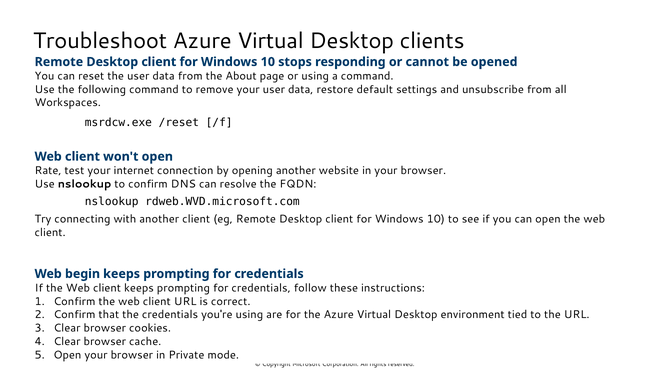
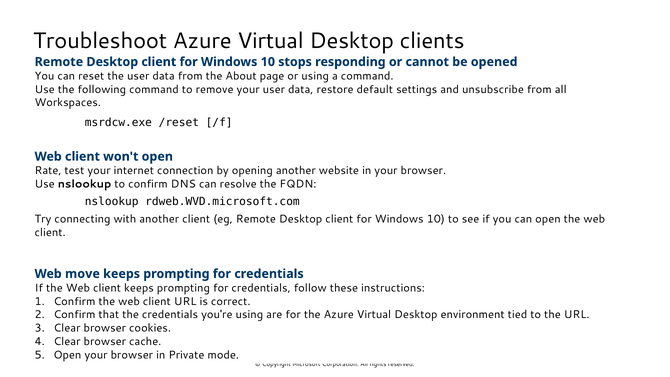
begin: begin -> move
